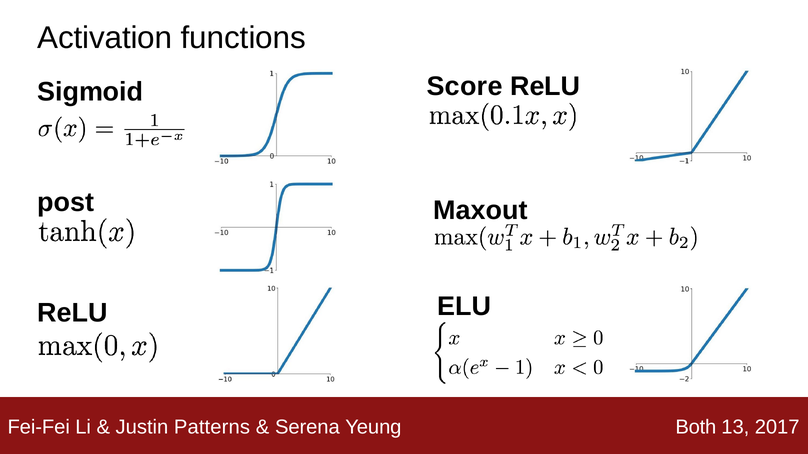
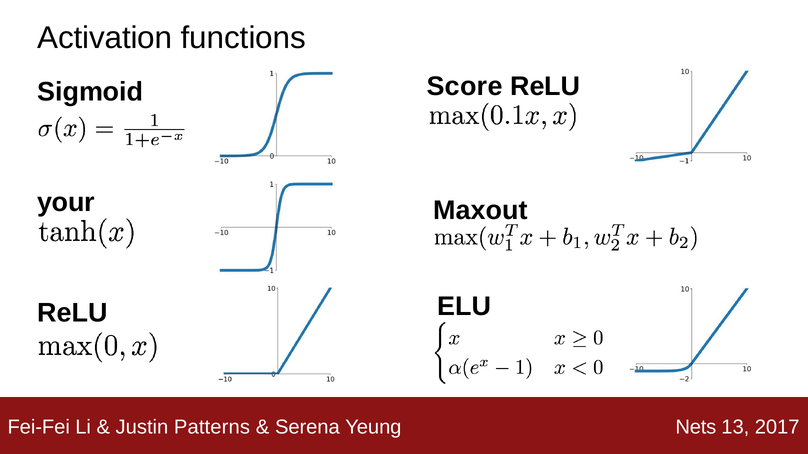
post: post -> your
Both: Both -> Nets
